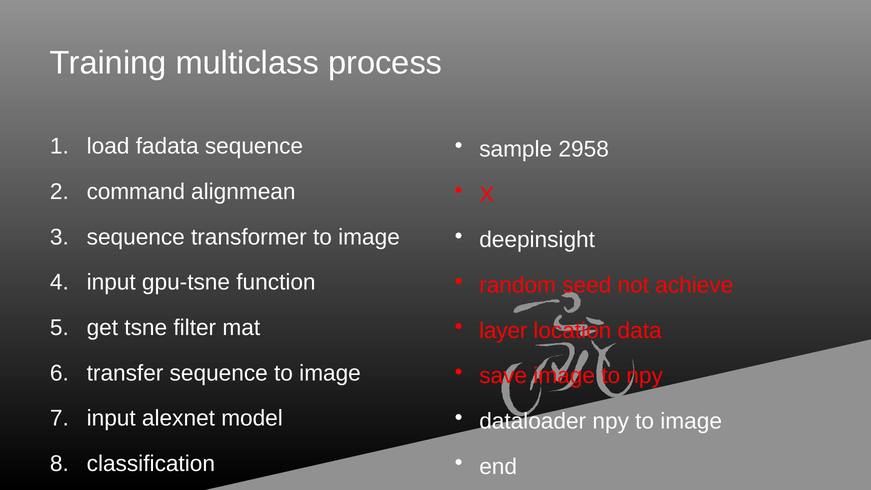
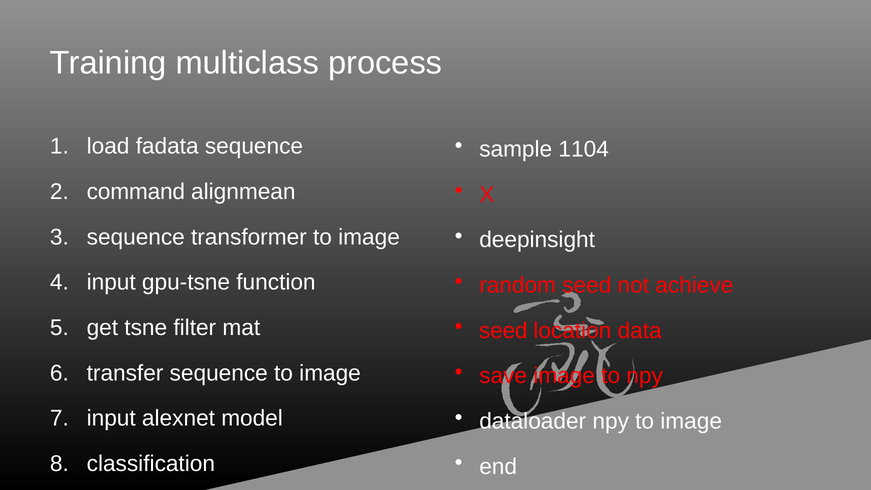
2958: 2958 -> 1104
layer at (503, 331): layer -> seed
